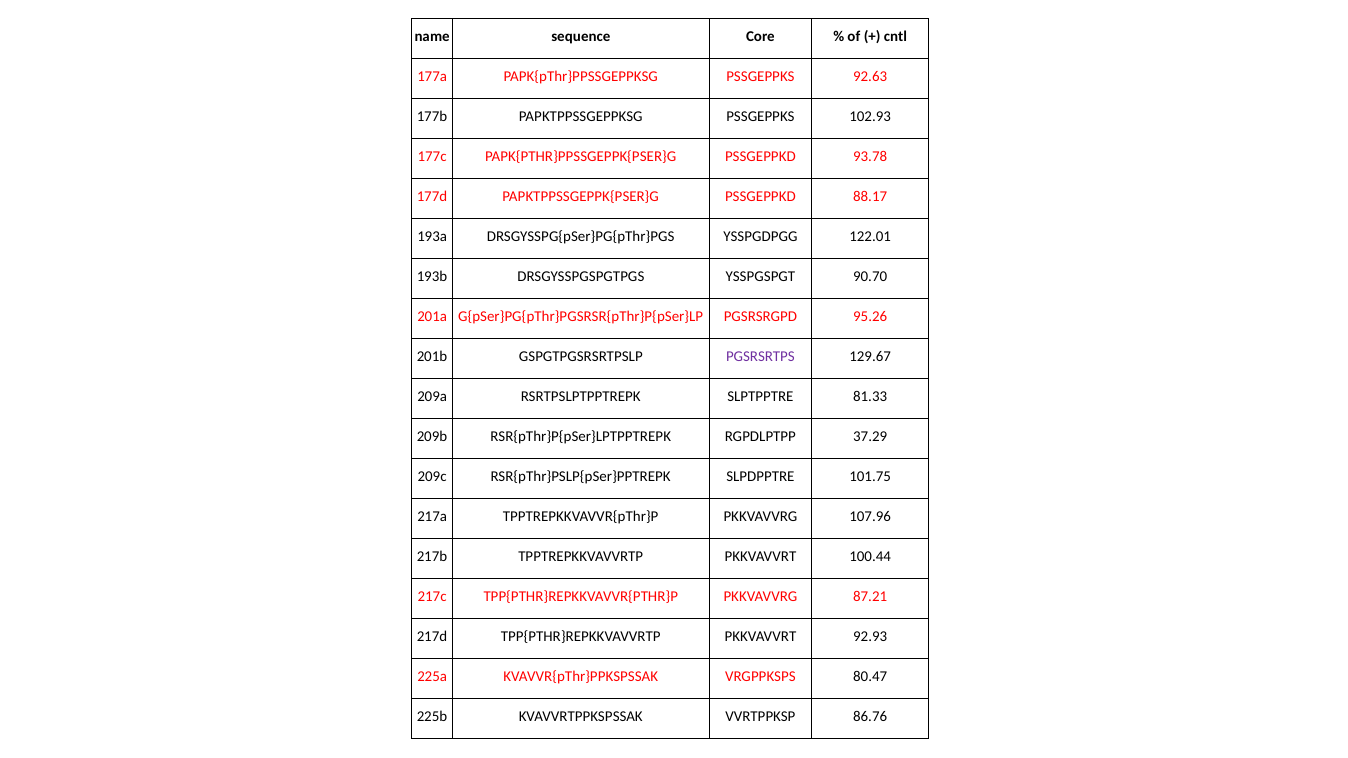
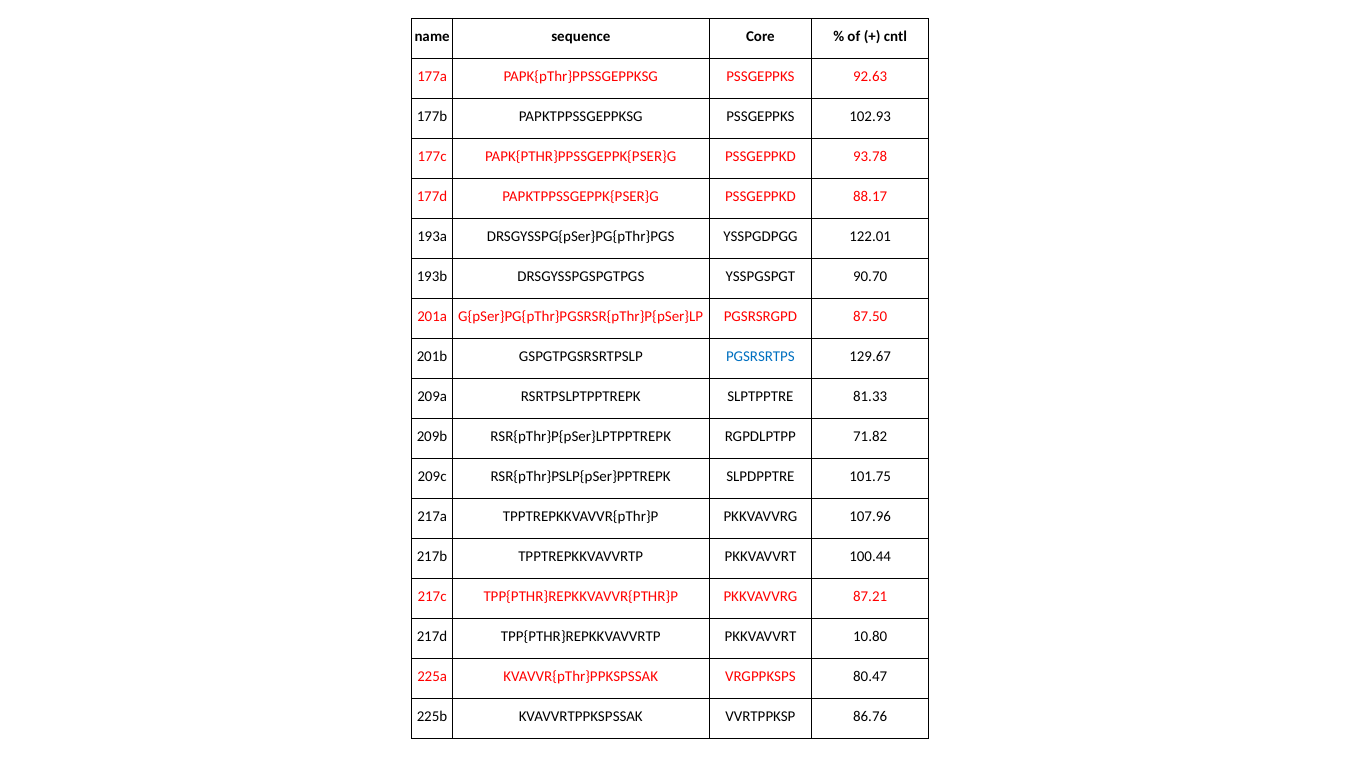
95.26: 95.26 -> 87.50
PGSRSRTPS colour: purple -> blue
37.29: 37.29 -> 71.82
92.93: 92.93 -> 10.80
